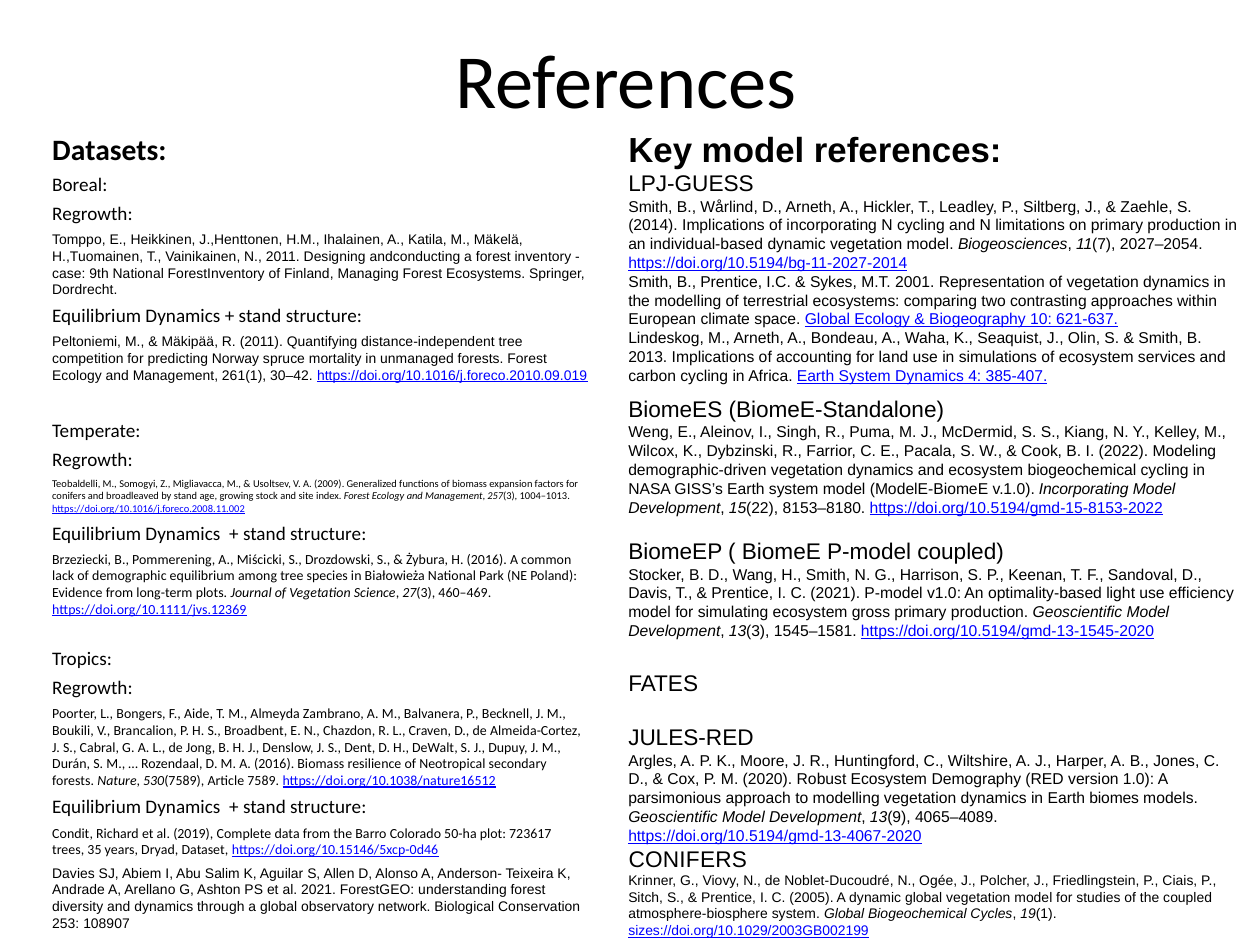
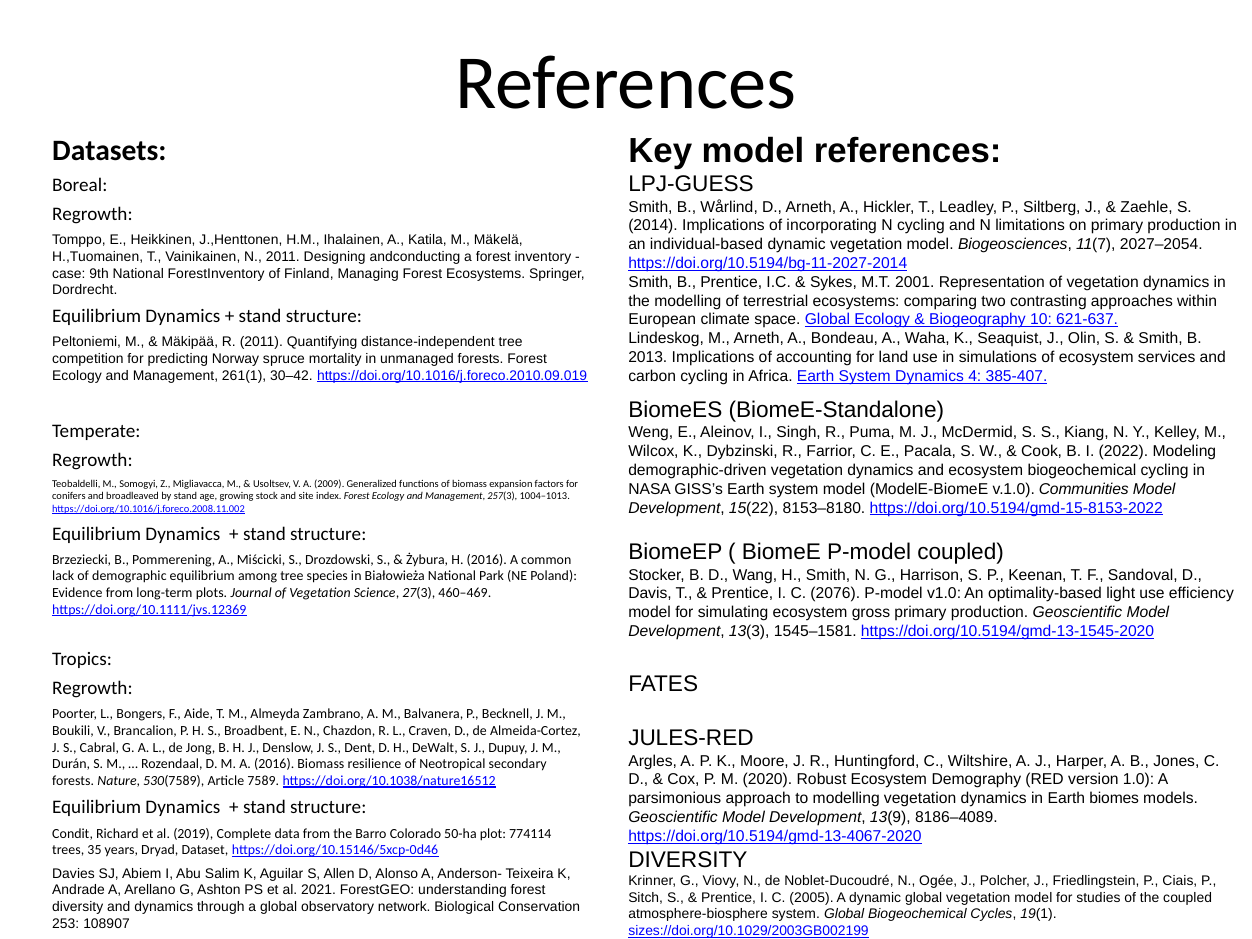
v.1.0 Incorporating: Incorporating -> Communities
C 2021: 2021 -> 2076
4065–4089: 4065–4089 -> 8186–4089
723617: 723617 -> 774114
CONIFERS at (688, 860): CONIFERS -> DIVERSITY
